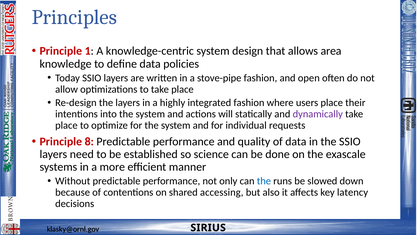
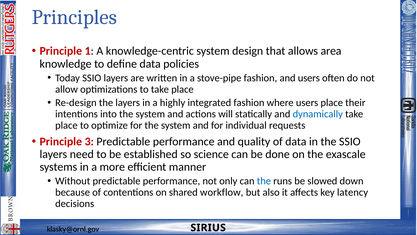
and open: open -> users
dynamically colour: purple -> blue
8: 8 -> 3
accessing: accessing -> workflow
